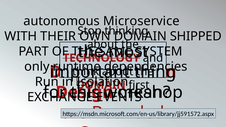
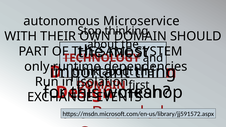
SHIPPED: SHIPPED -> SHOULD
